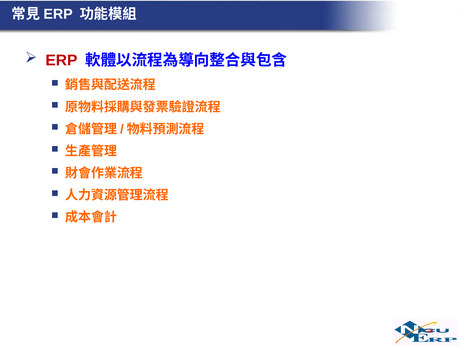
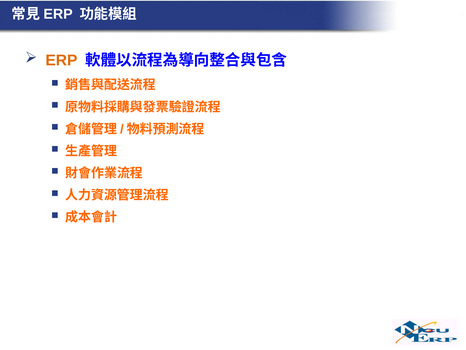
ERP colour: red -> orange
